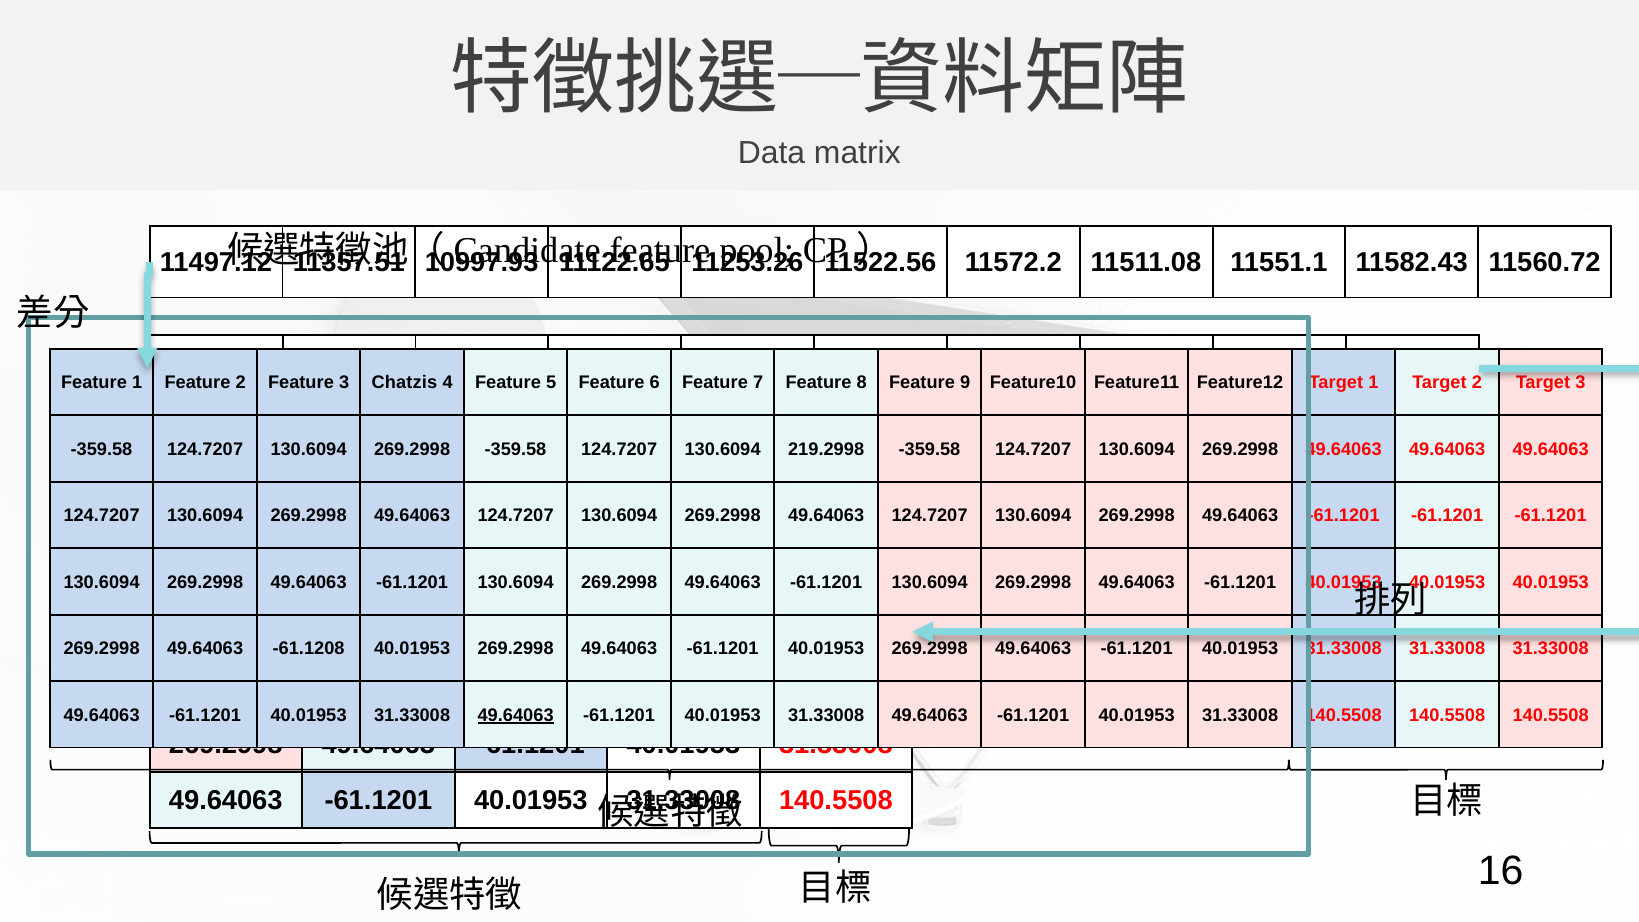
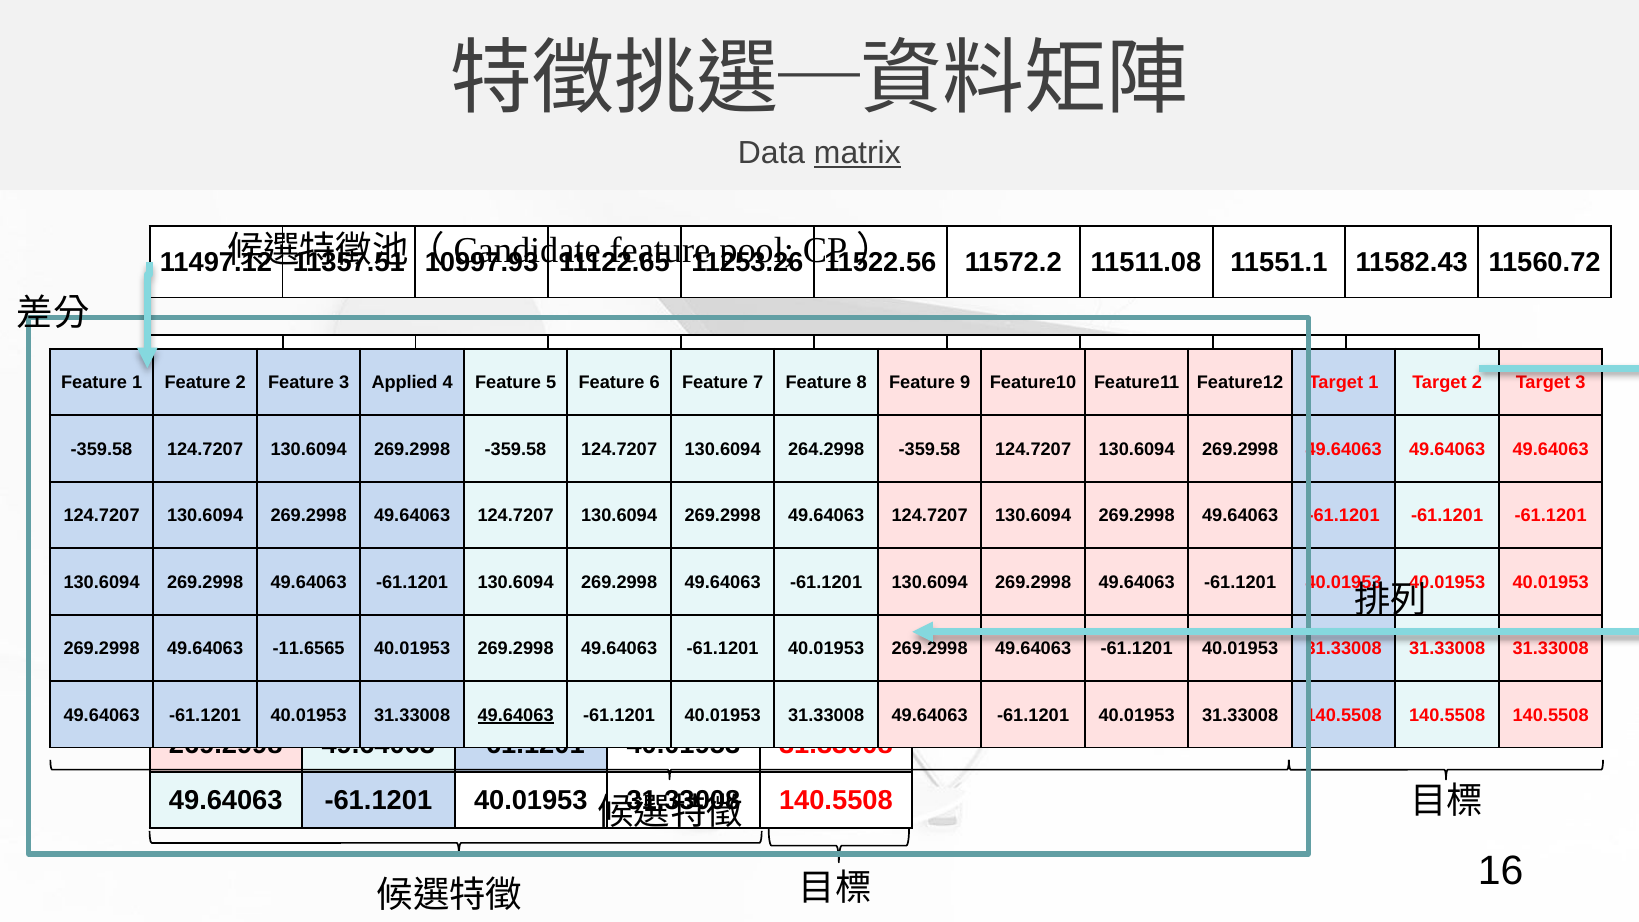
matrix underline: none -> present
Chatzis: Chatzis -> Applied
219.2998: 219.2998 -> 264.2998
-61.1208: -61.1208 -> -11.6565
